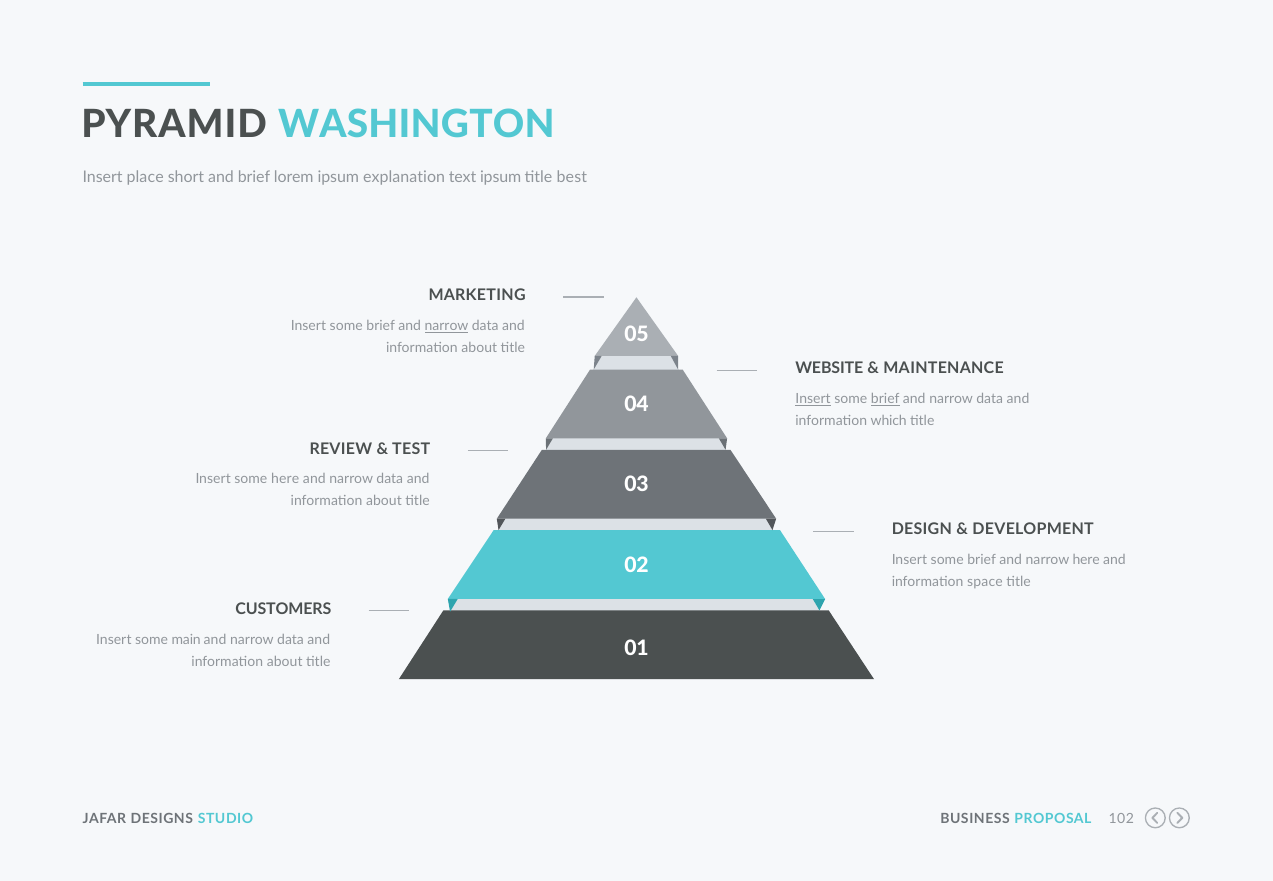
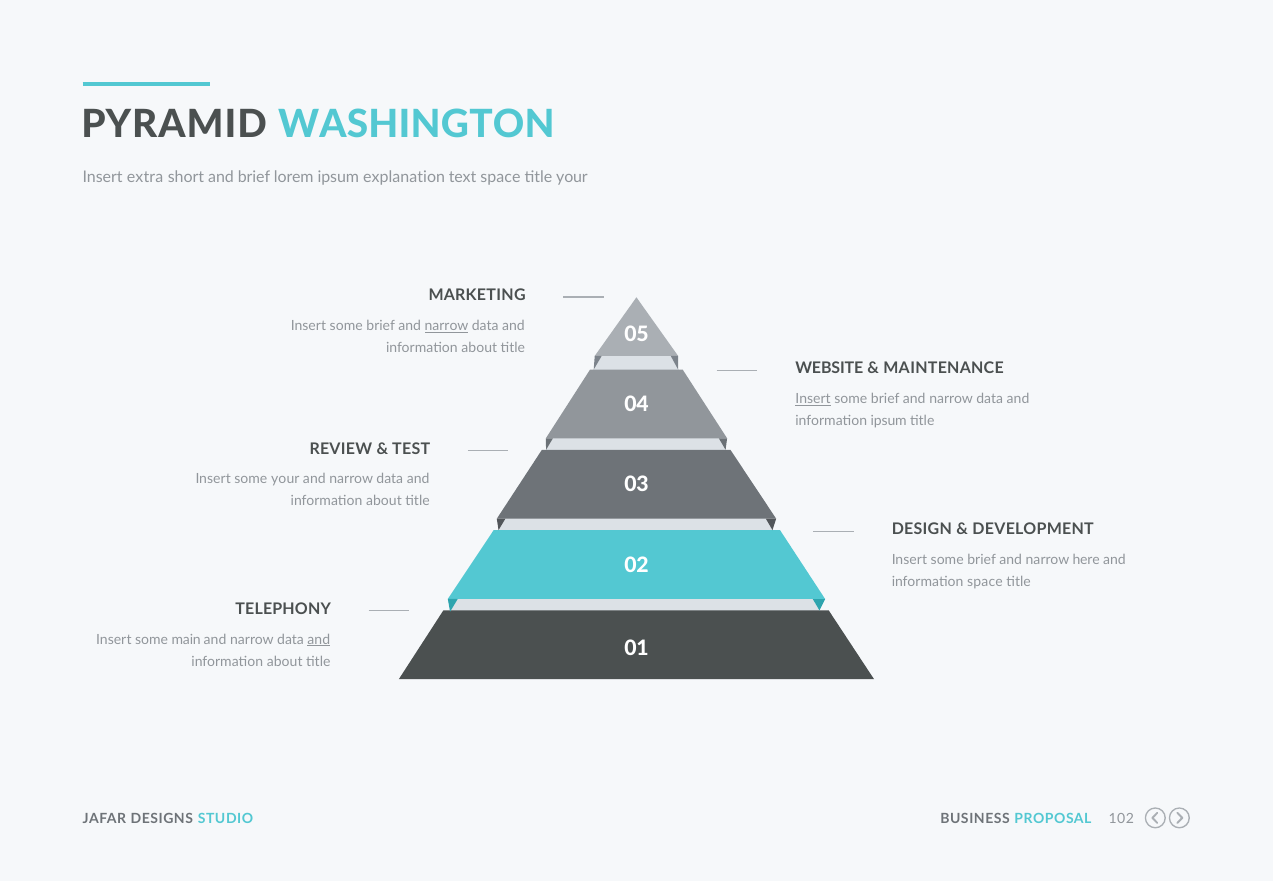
place: place -> extra
text ipsum: ipsum -> space
title best: best -> your
brief at (885, 399) underline: present -> none
information which: which -> ipsum
some here: here -> your
CUSTOMERS: CUSTOMERS -> TELEPHONY
and at (319, 640) underline: none -> present
